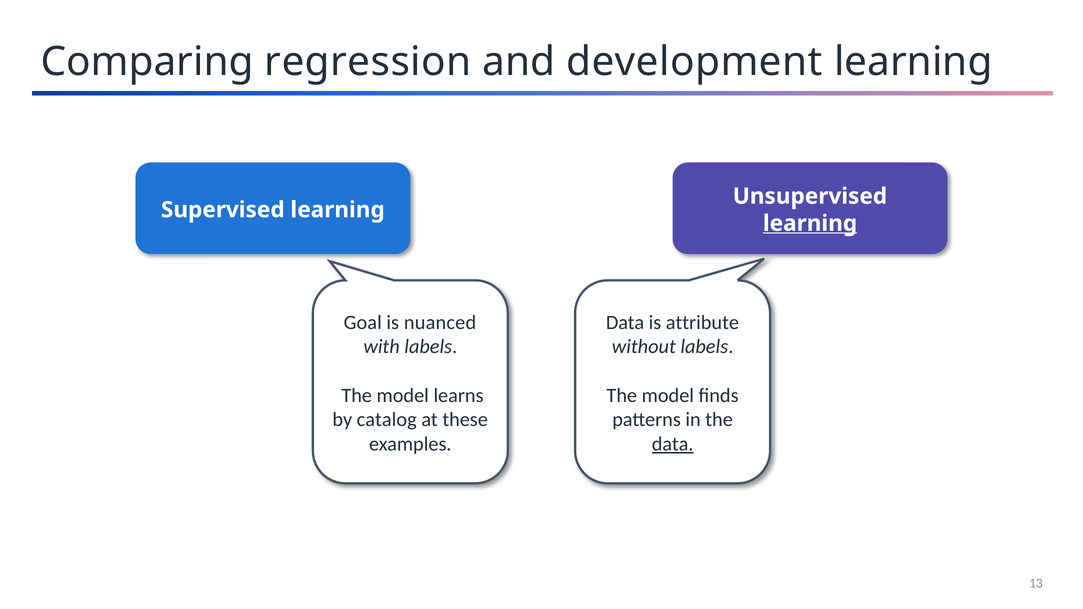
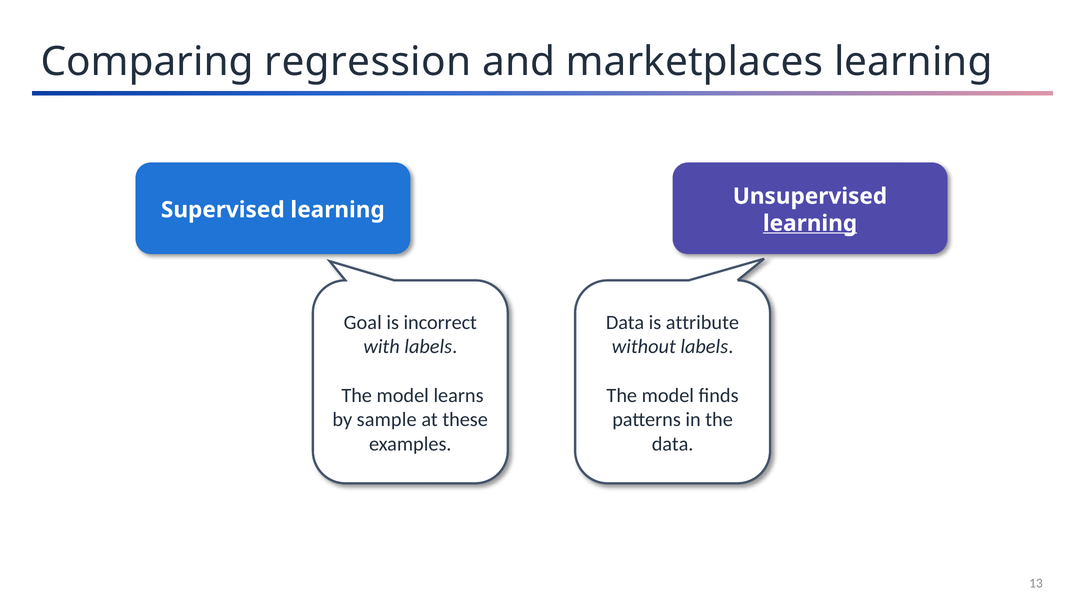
development: development -> marketplaces
nuanced: nuanced -> incorrect
catalog: catalog -> sample
data at (673, 444) underline: present -> none
